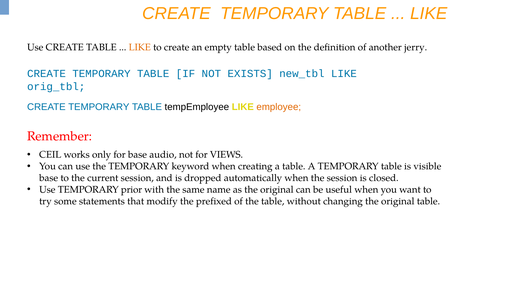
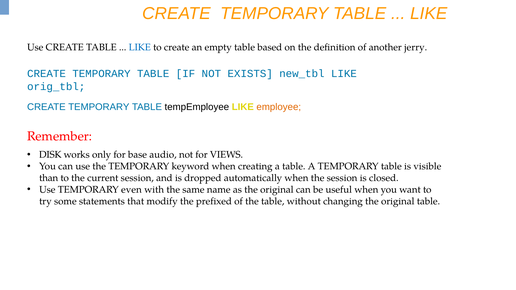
LIKE at (140, 47) colour: orange -> blue
CEIL: CEIL -> DISK
base at (49, 178): base -> than
prior: prior -> even
